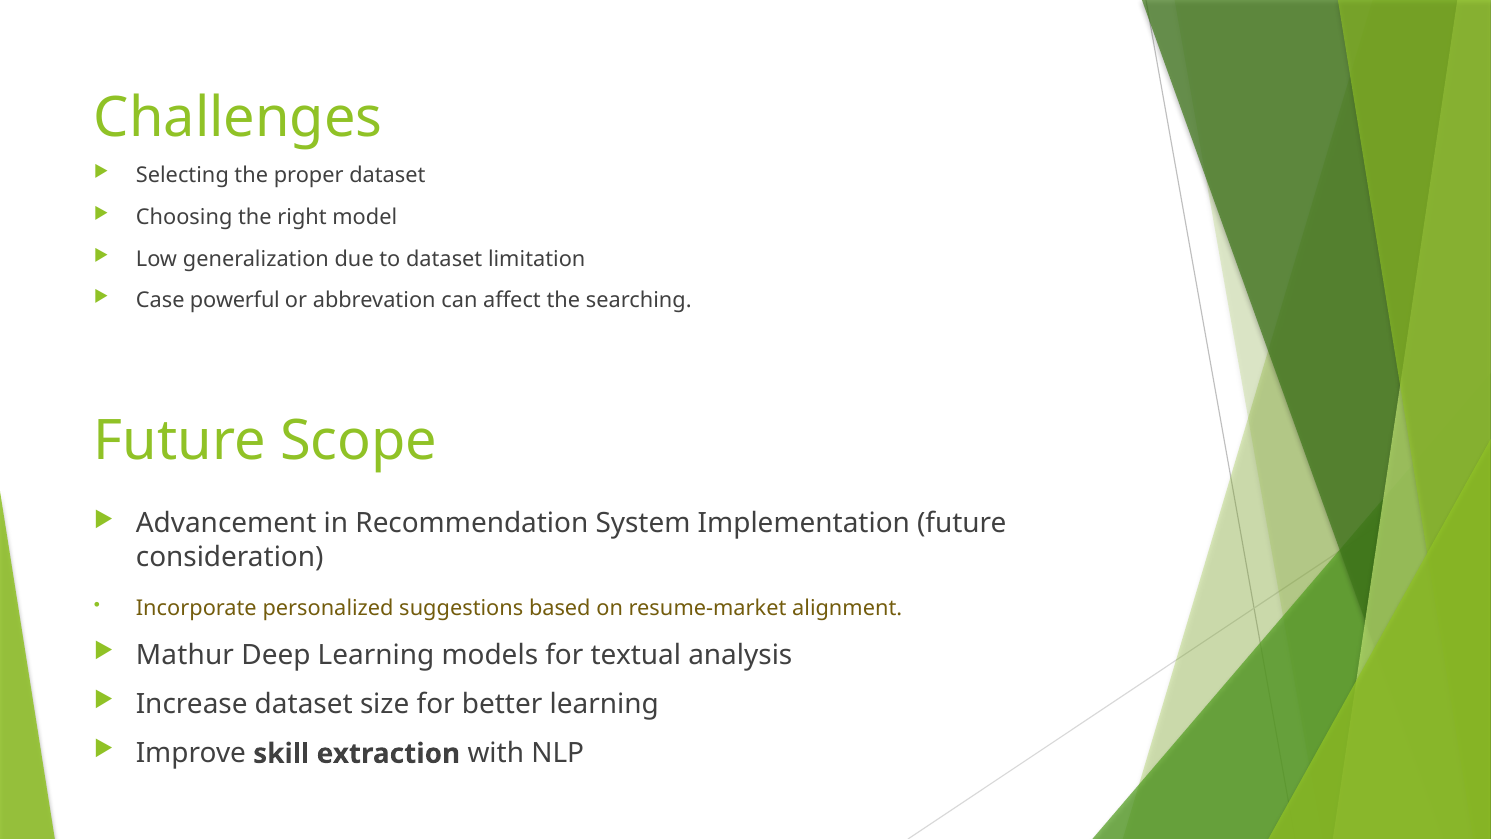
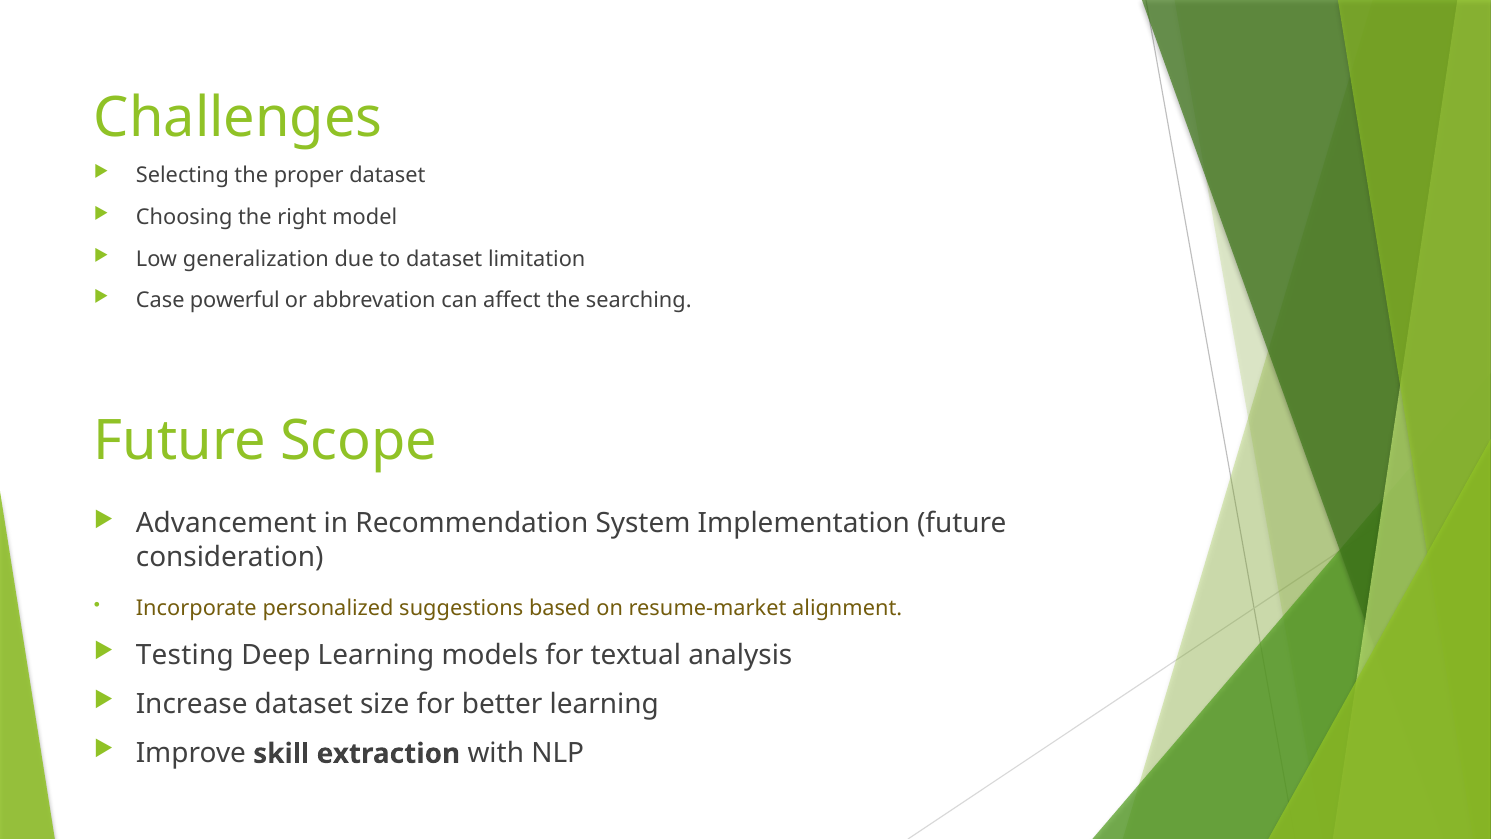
Mathur: Mathur -> Testing
